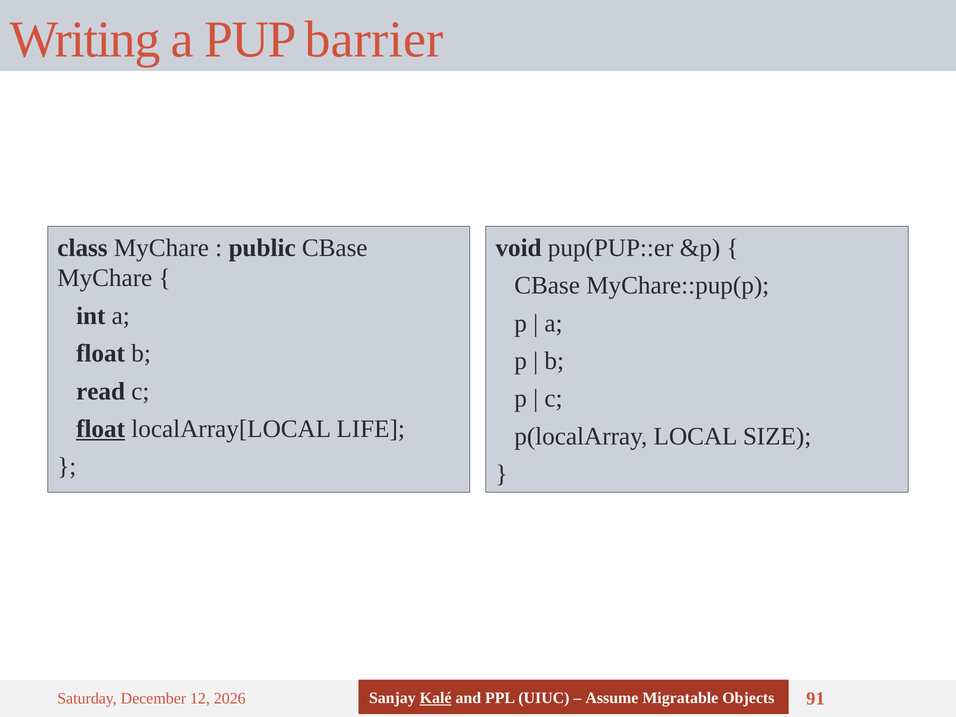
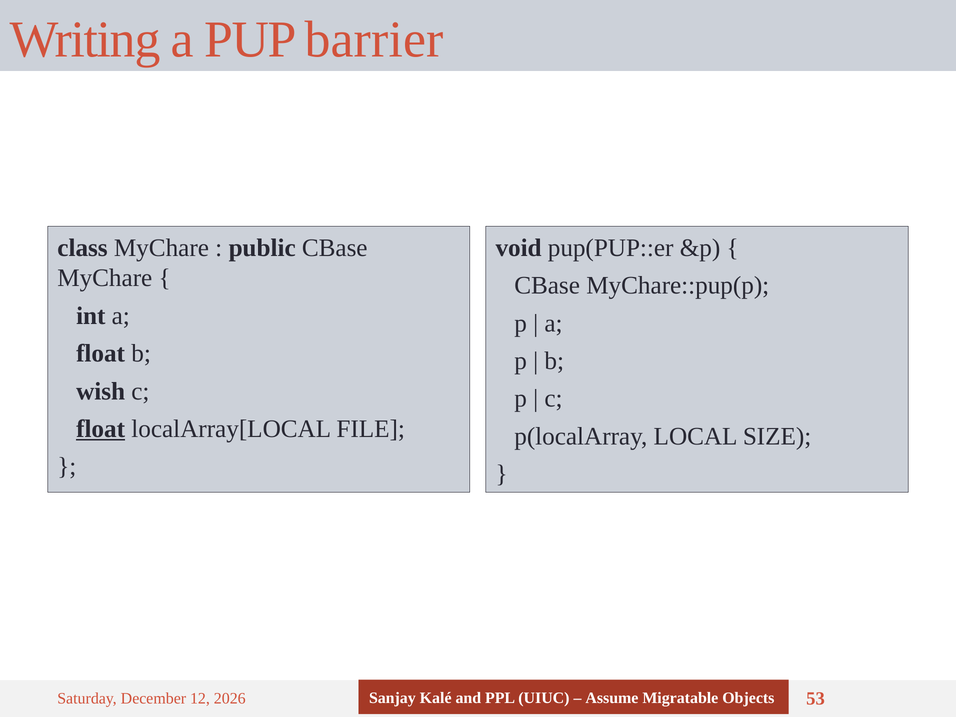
read: read -> wish
LIFE: LIFE -> FILE
Kalé underline: present -> none
91: 91 -> 53
